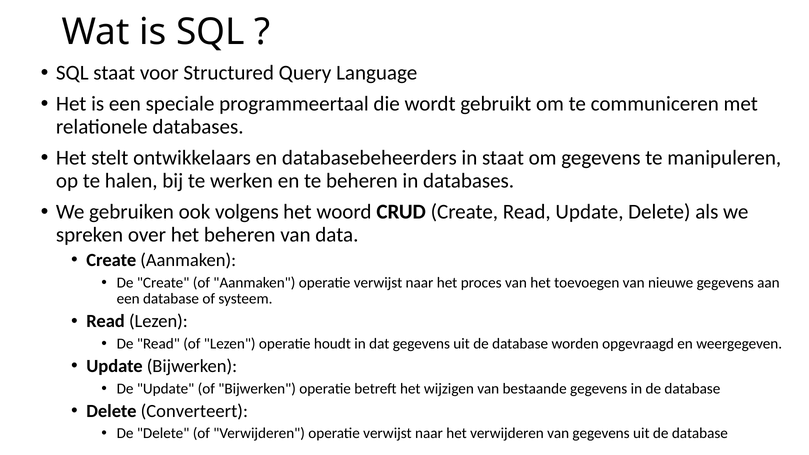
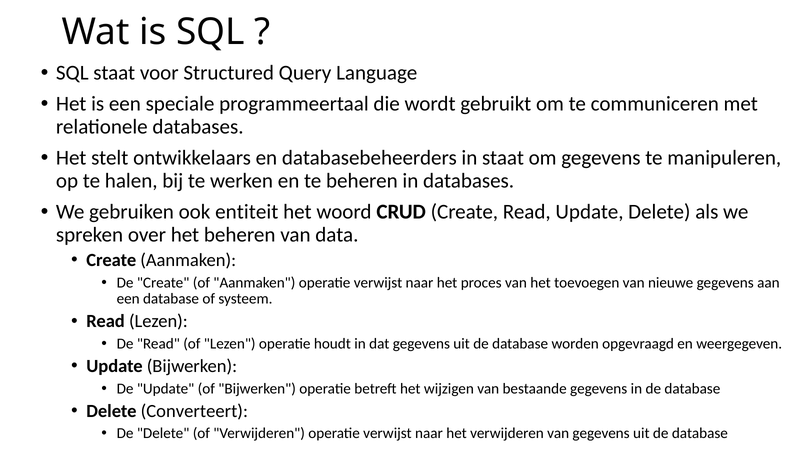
volgens: volgens -> entiteit
